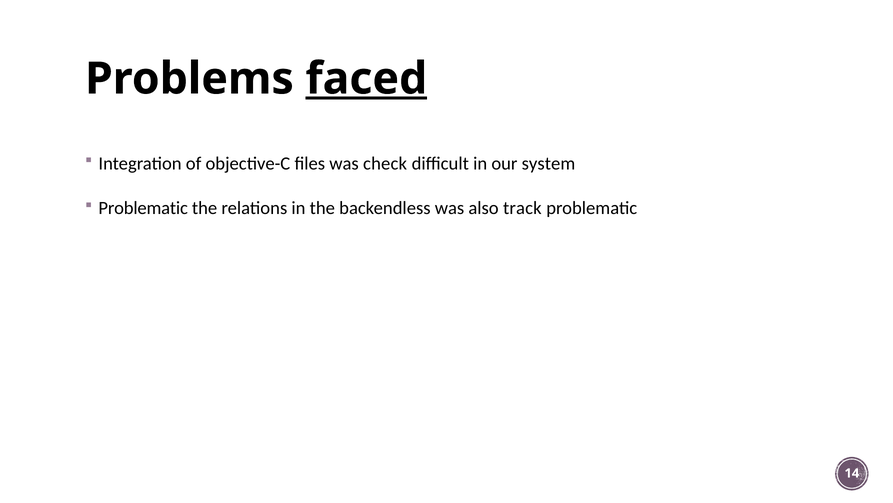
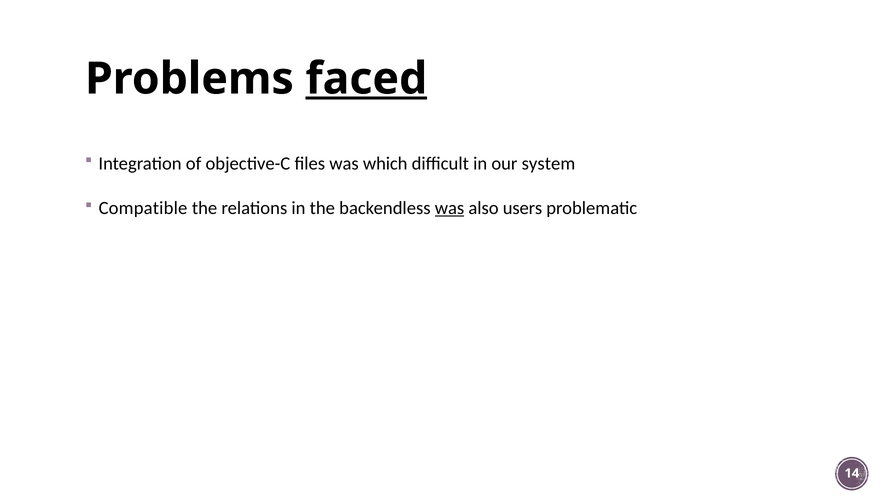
check: check -> which
Problematic at (143, 208): Problematic -> Compatible
was at (450, 208) underline: none -> present
track: track -> users
